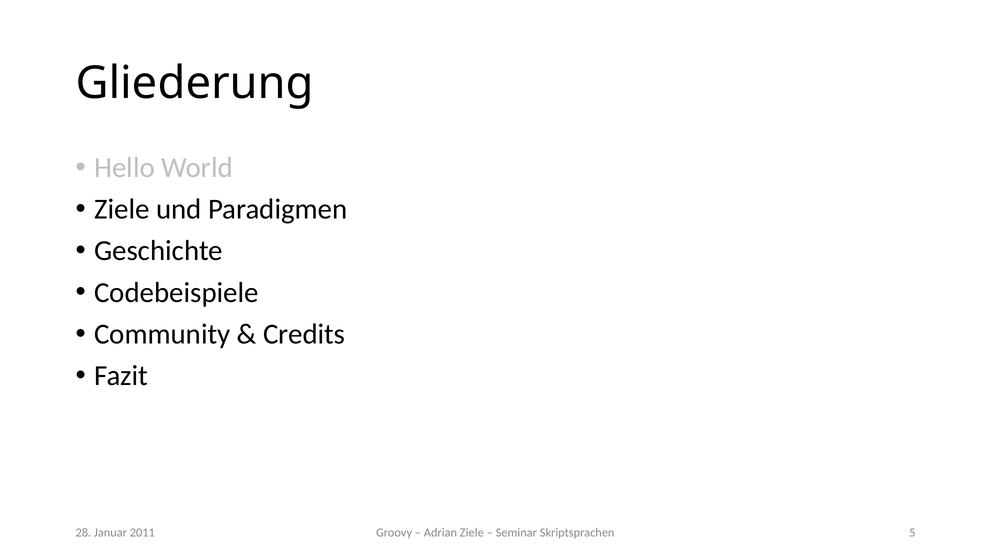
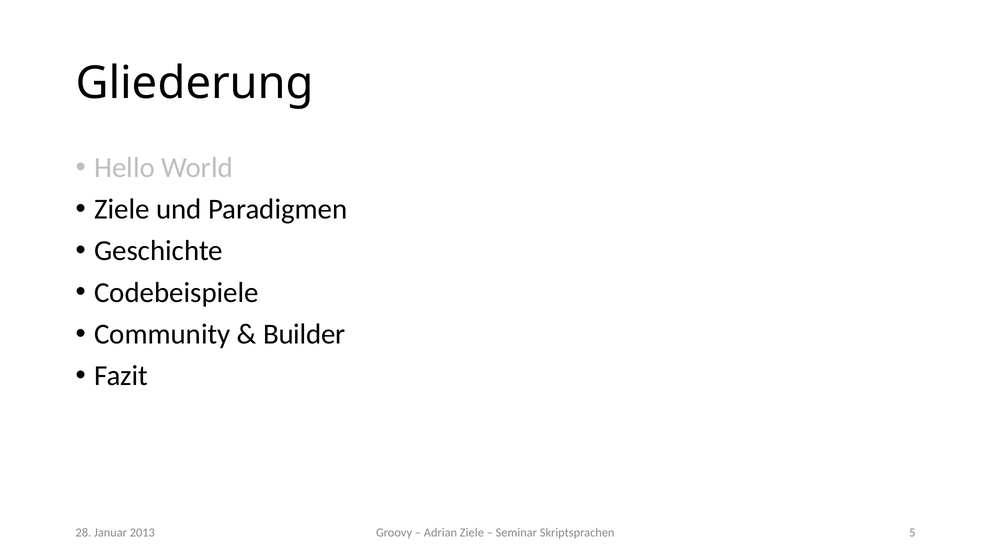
Credits: Credits -> Builder
2011: 2011 -> 2013
